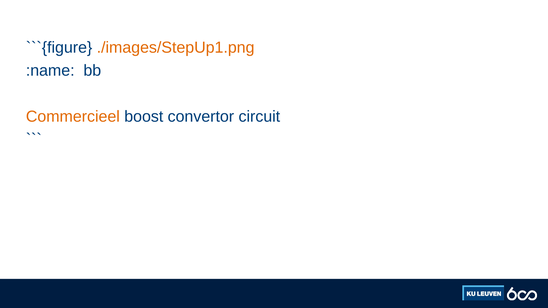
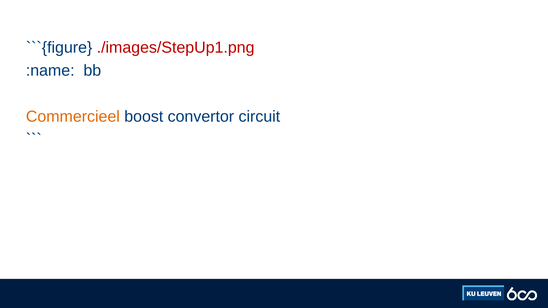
./images/StepUp1.png colour: orange -> red
